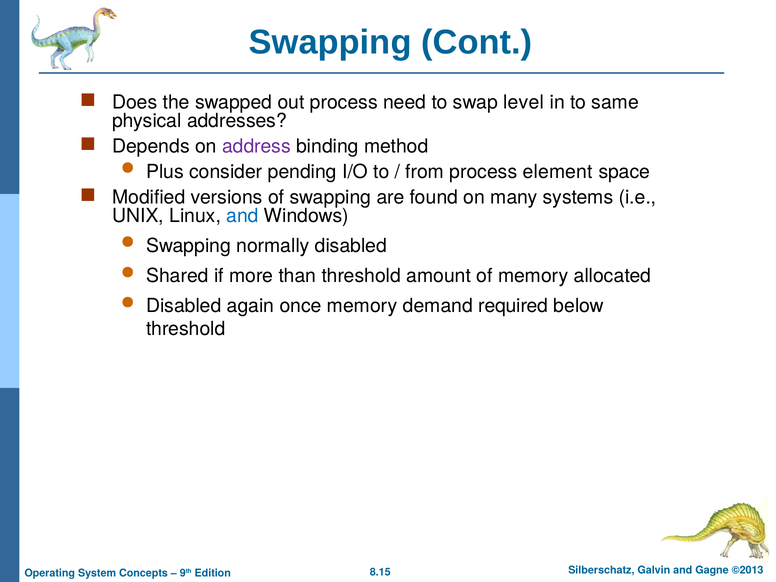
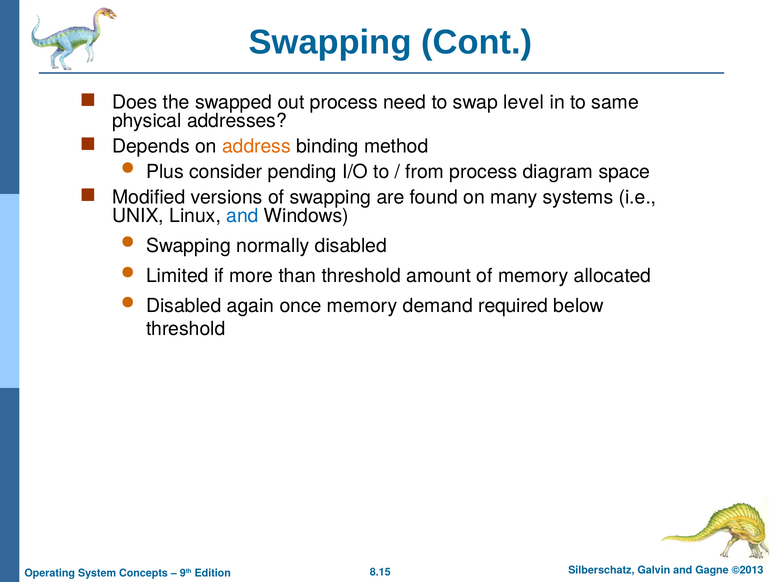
address colour: purple -> orange
element: element -> diagram
Shared: Shared -> Limited
